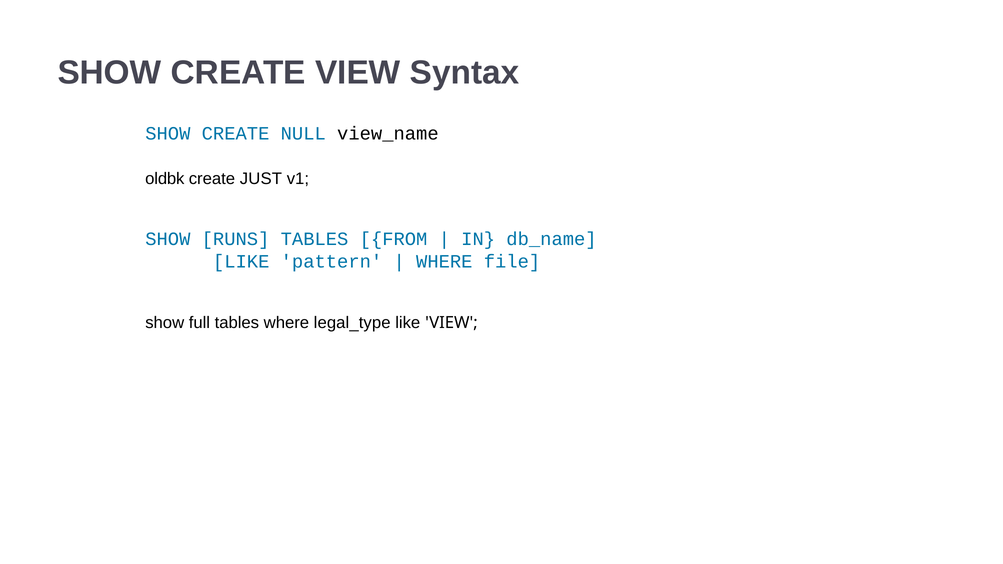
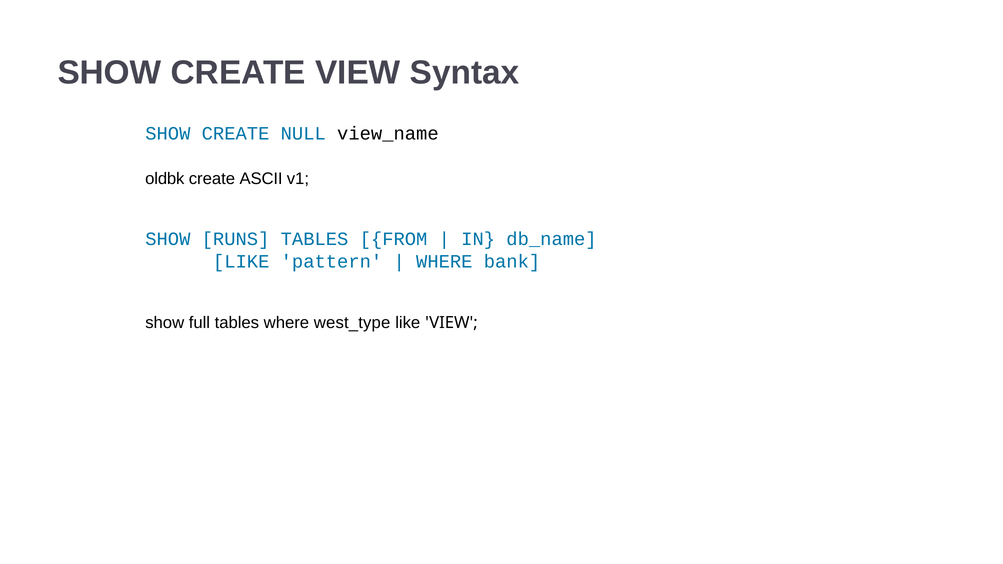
JUST: JUST -> ASCII
file: file -> bank
legal_type: legal_type -> west_type
